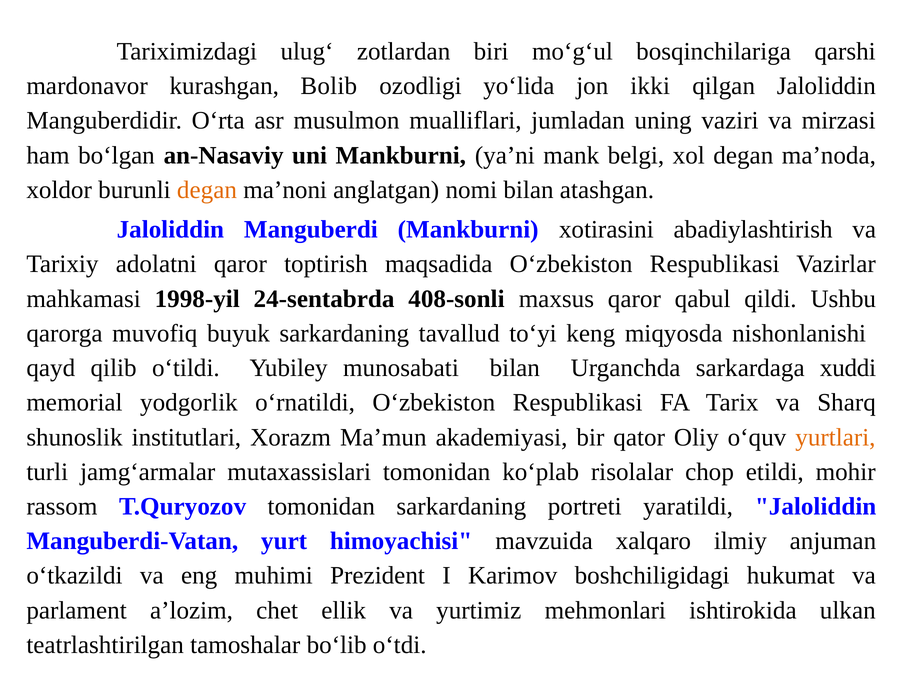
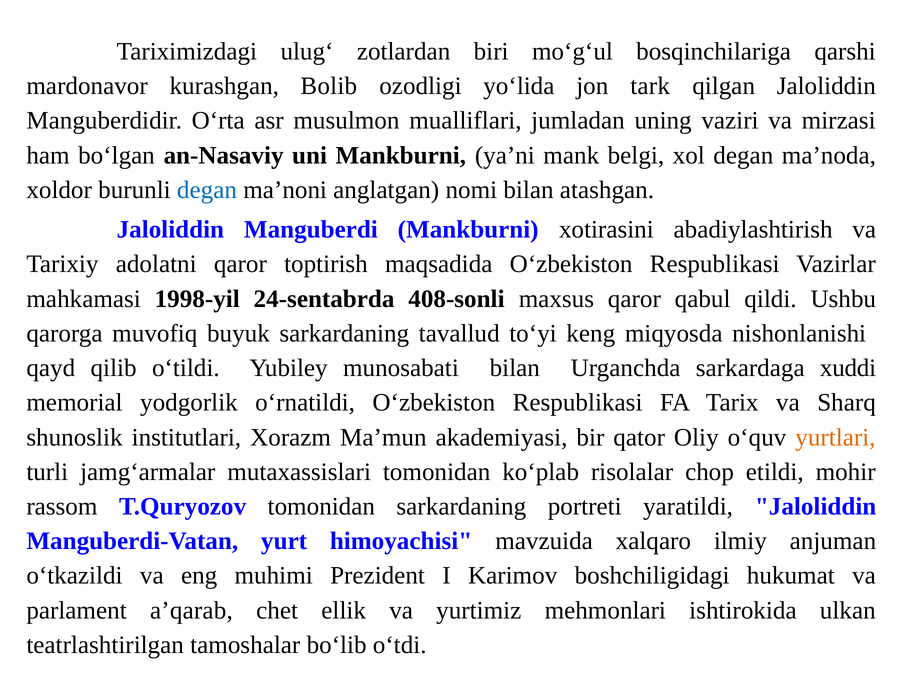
ikki: ikki -> tark
degan at (207, 190) colour: orange -> blue
a’lozim: a’lozim -> a’qarab
